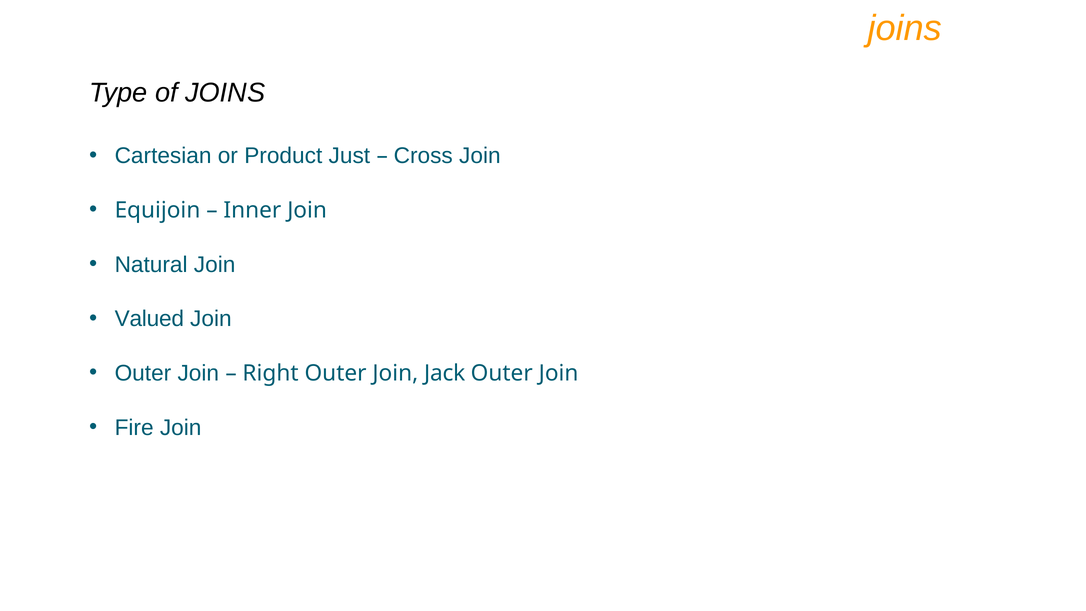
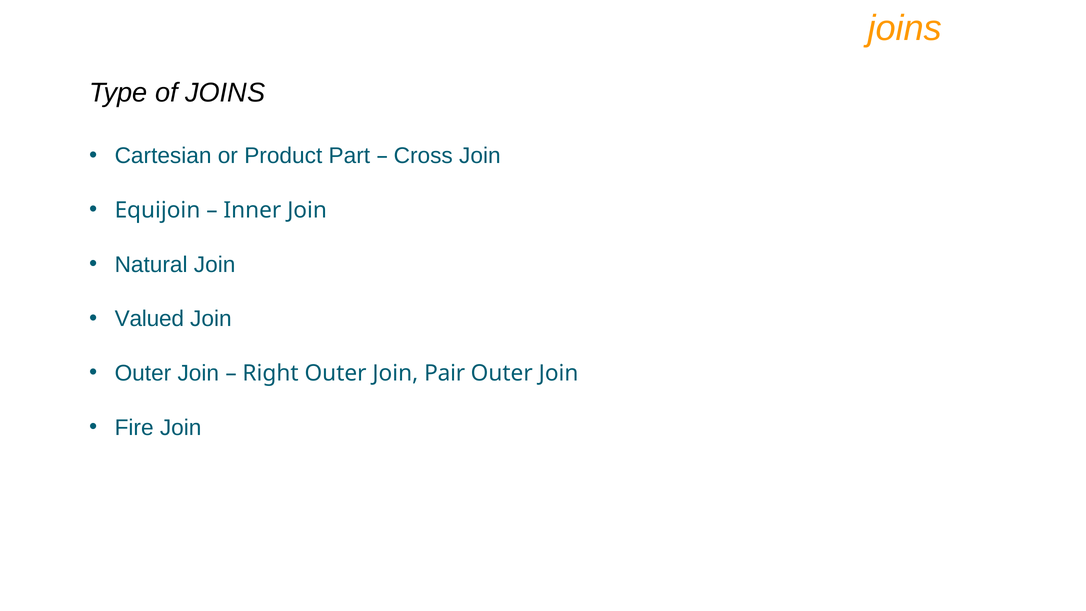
Just: Just -> Part
Jack: Jack -> Pair
